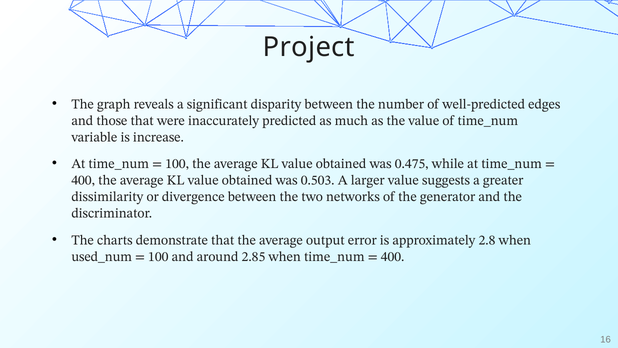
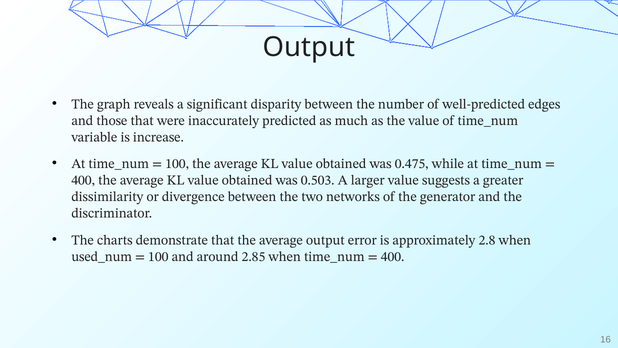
Project at (309, 47): Project -> Output
